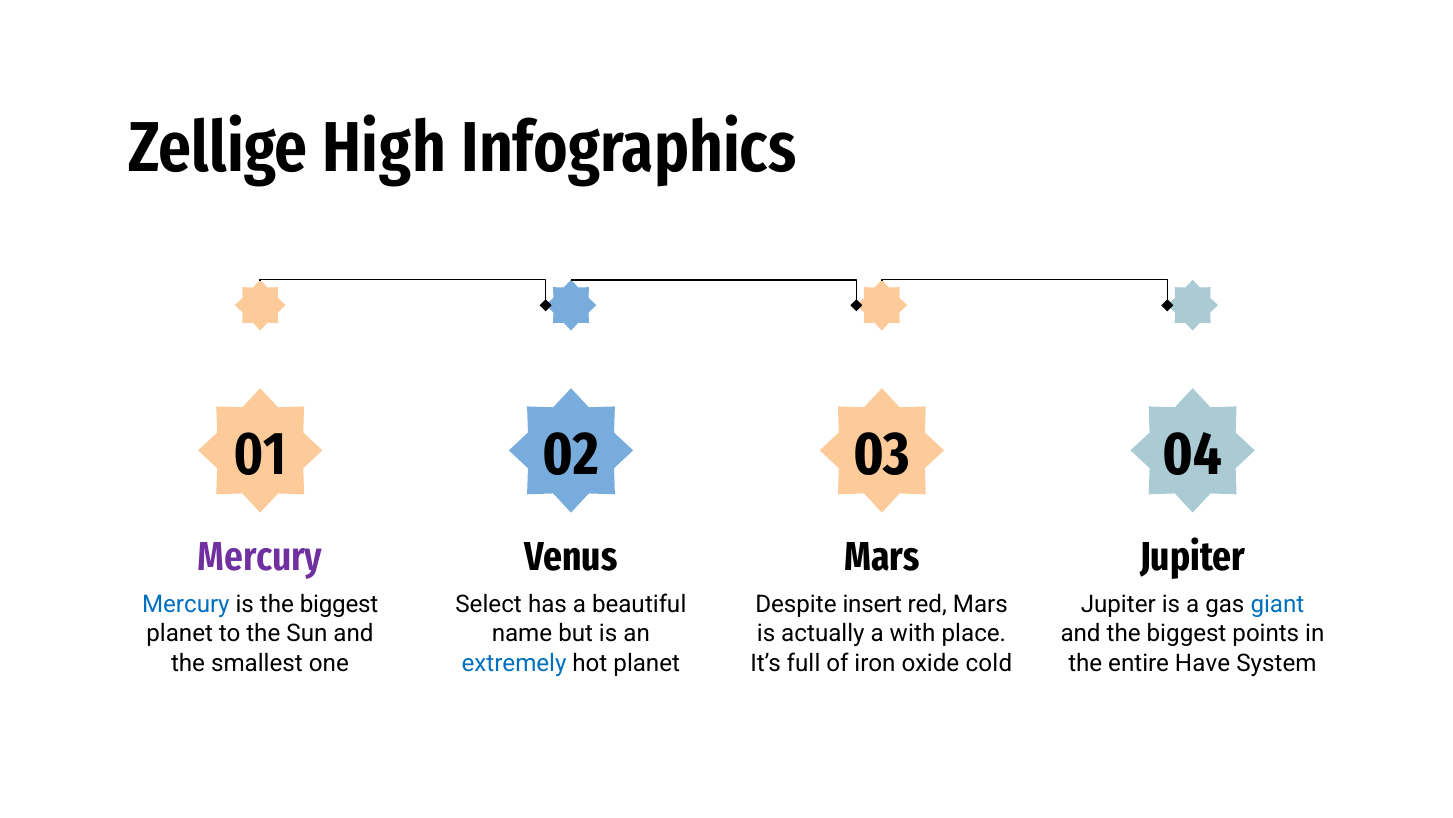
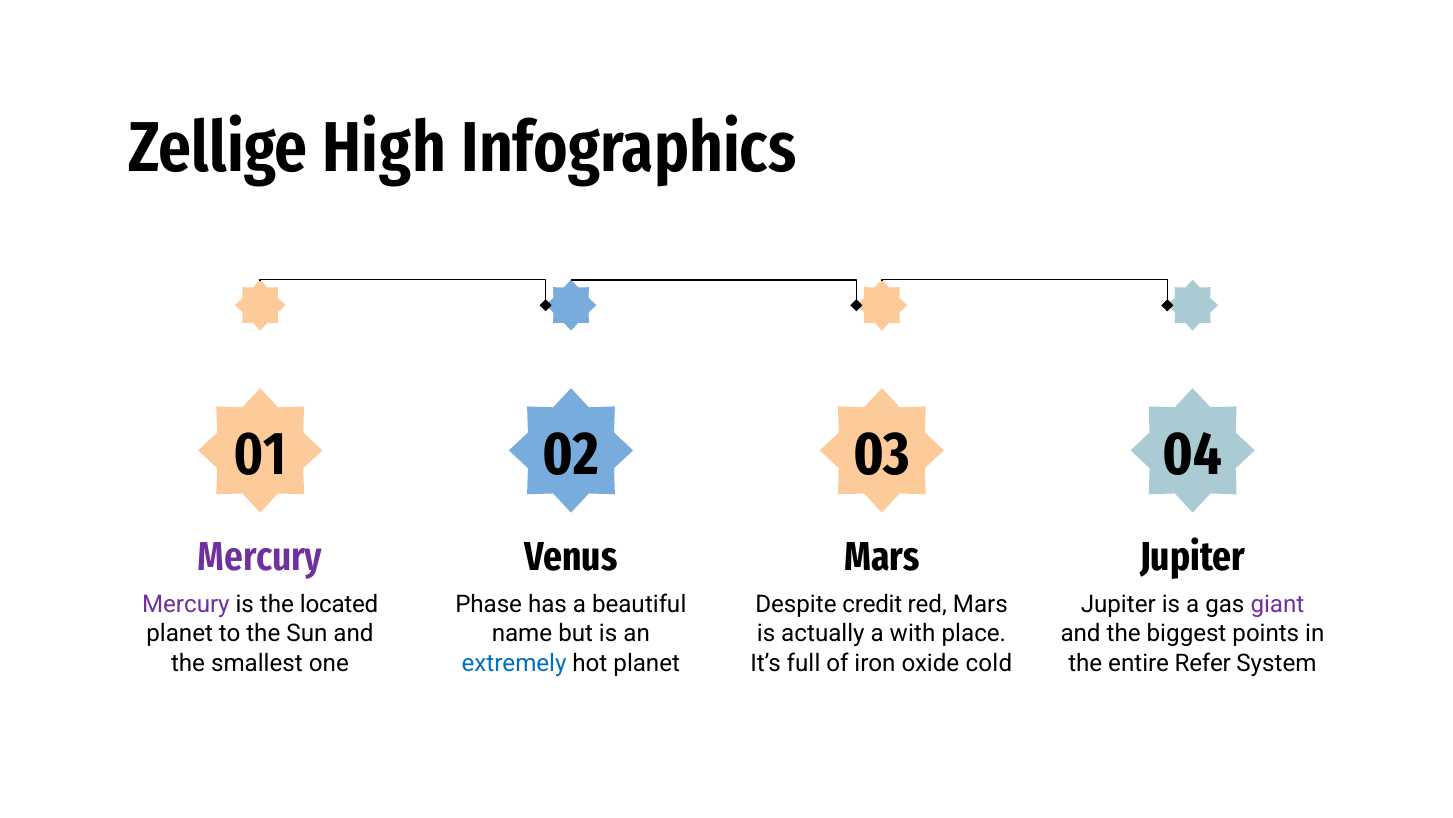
Mercury at (186, 604) colour: blue -> purple
is the biggest: biggest -> located
Select: Select -> Phase
insert: insert -> credit
giant colour: blue -> purple
Have: Have -> Refer
